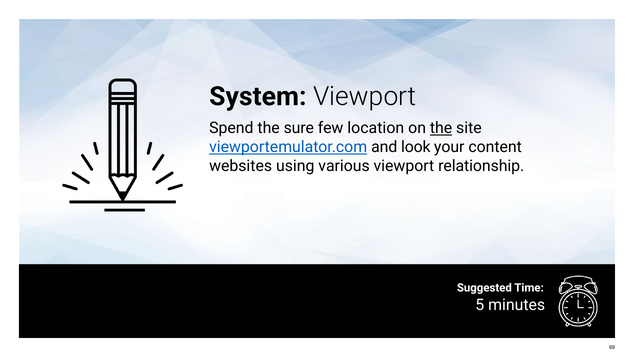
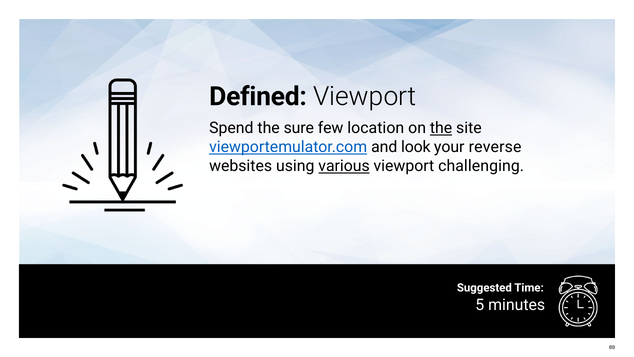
System: System -> Defined
content: content -> reverse
various underline: none -> present
relationship: relationship -> challenging
